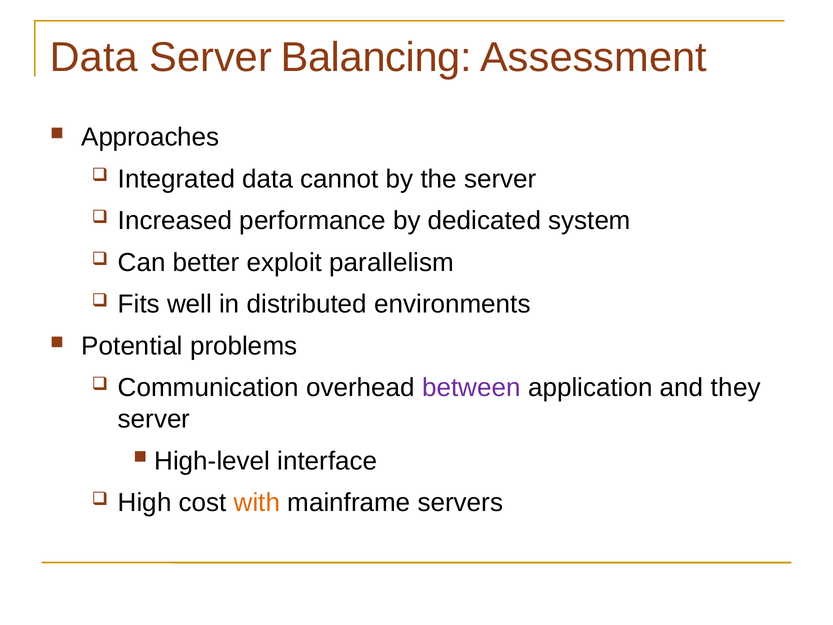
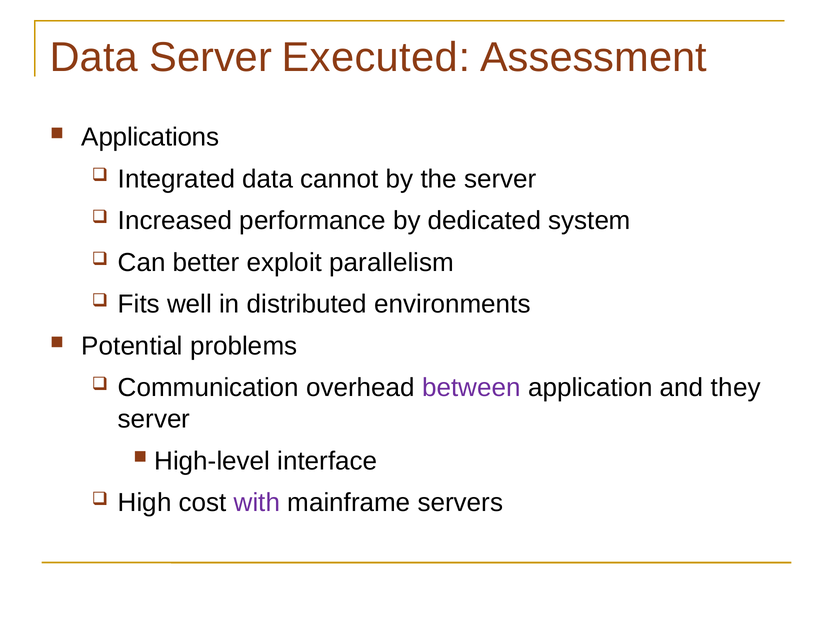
Balancing: Balancing -> Executed
Approaches: Approaches -> Applications
with colour: orange -> purple
